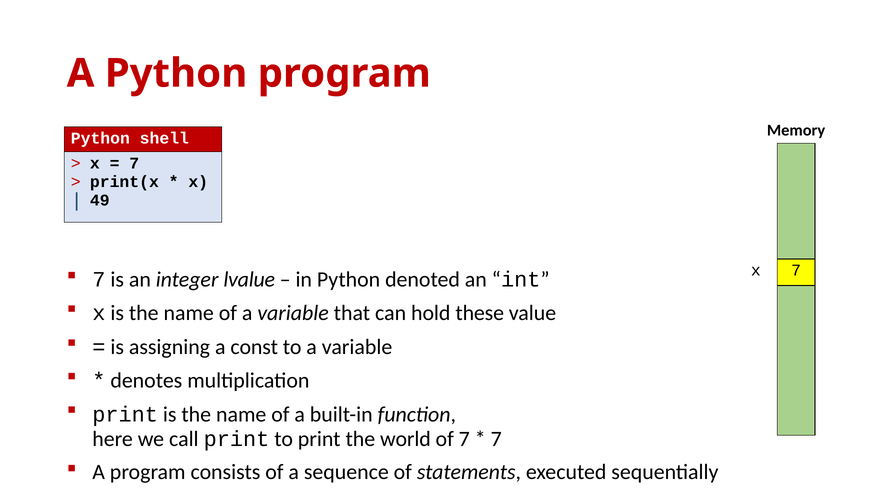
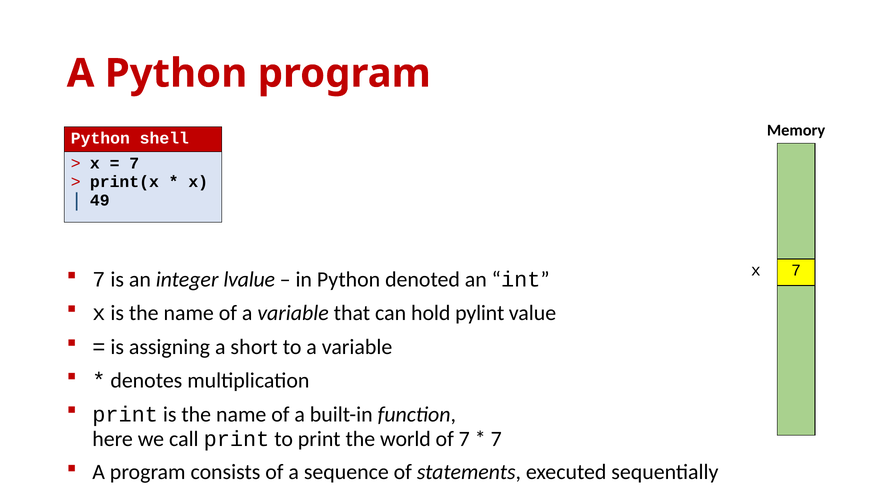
these: these -> pylint
const: const -> short
